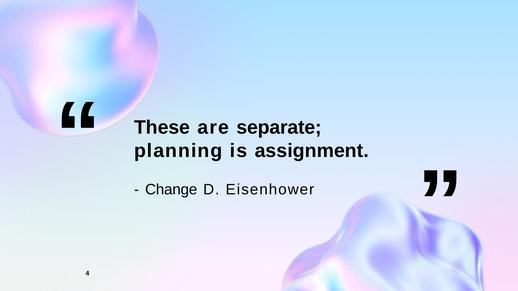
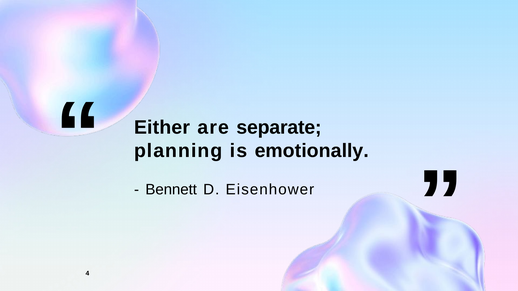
These: These -> Either
assignment: assignment -> emotionally
Change: Change -> Bennett
